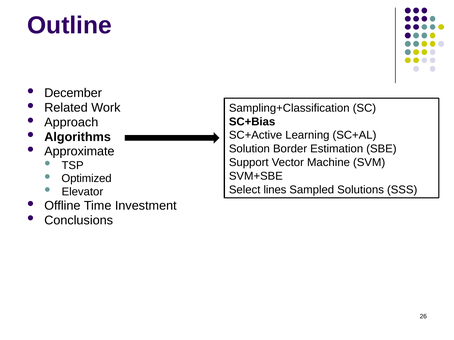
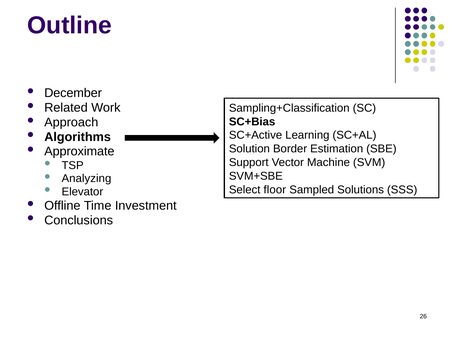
Optimized: Optimized -> Analyzing
lines: lines -> floor
